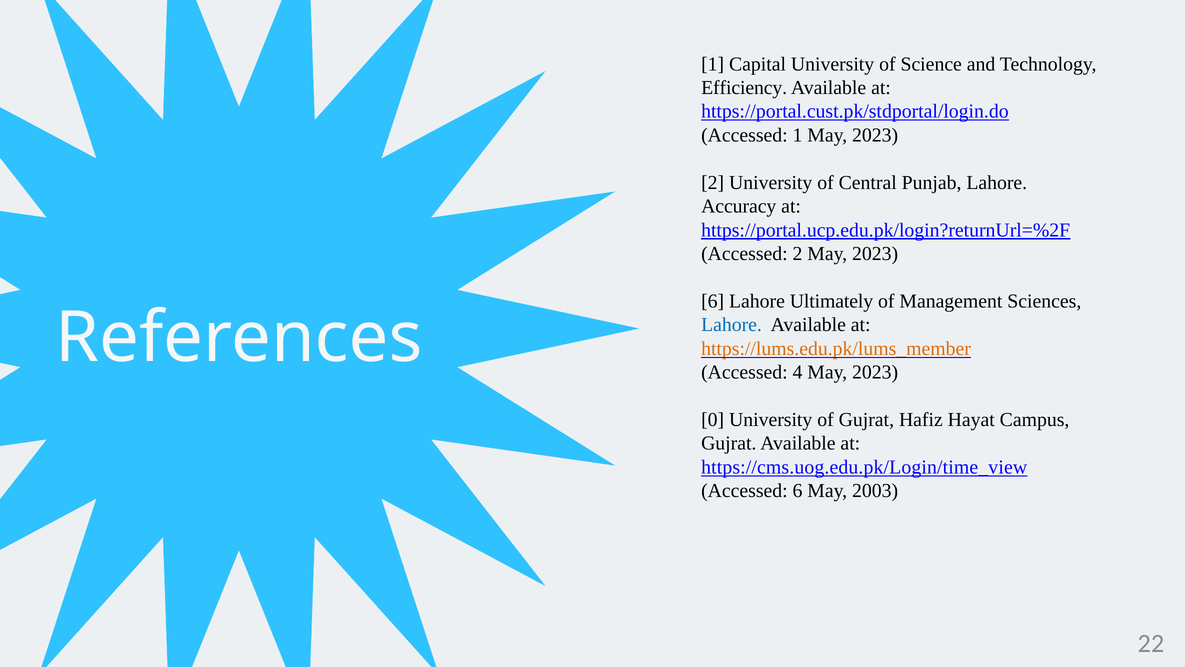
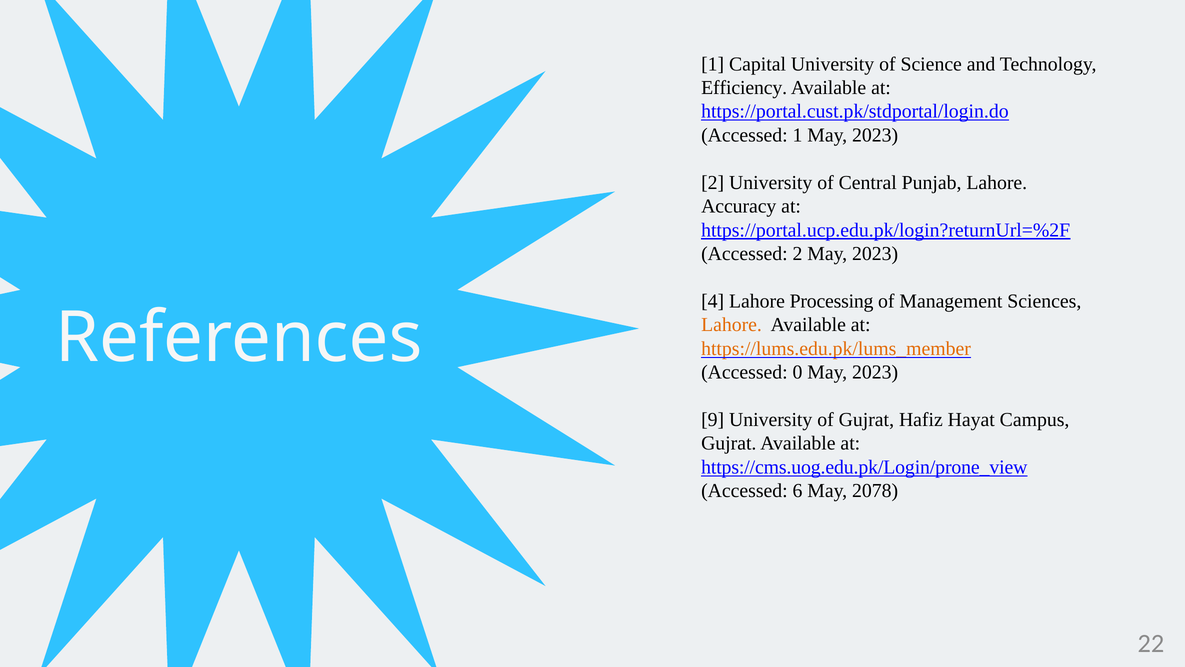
6 at (713, 301): 6 -> 4
Ultimately: Ultimately -> Processing
Lahore at (732, 325) colour: blue -> orange
4: 4 -> 0
0: 0 -> 9
https://cms.uog.edu.pk/Login/time_view: https://cms.uog.edu.pk/Login/time_view -> https://cms.uog.edu.pk/Login/prone_view
2003: 2003 -> 2078
